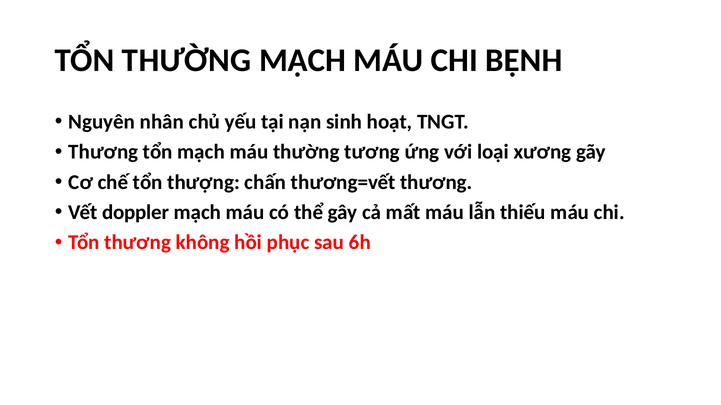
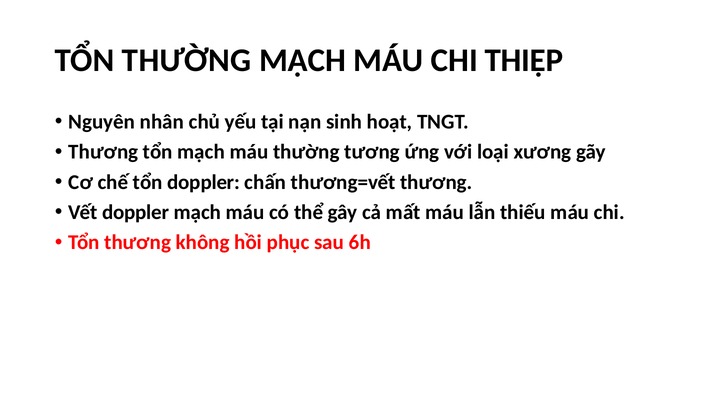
BỆNH: BỆNH -> THIỆP
tổn thượng: thượng -> doppler
